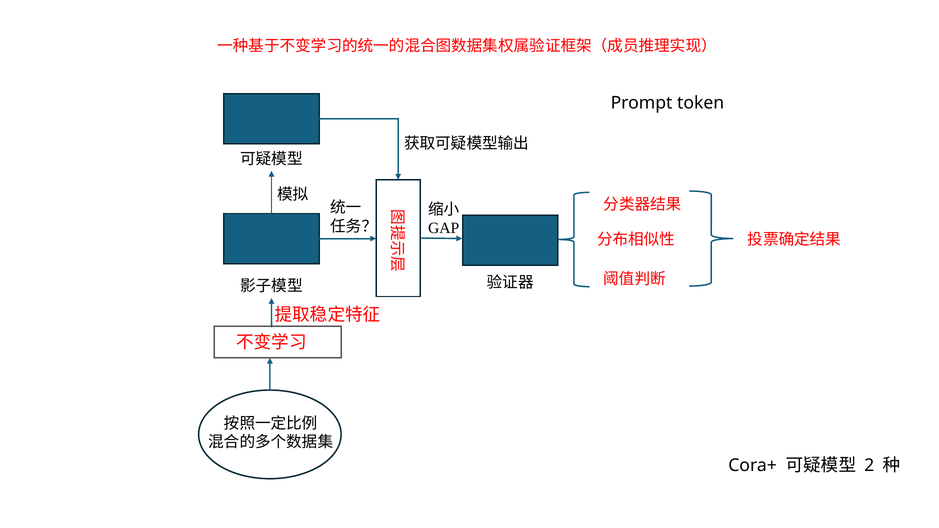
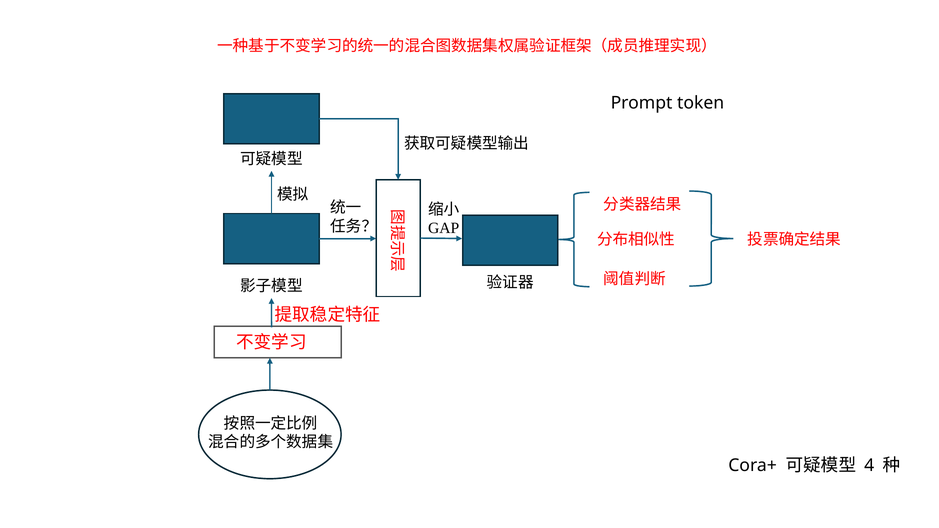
2: 2 -> 4
